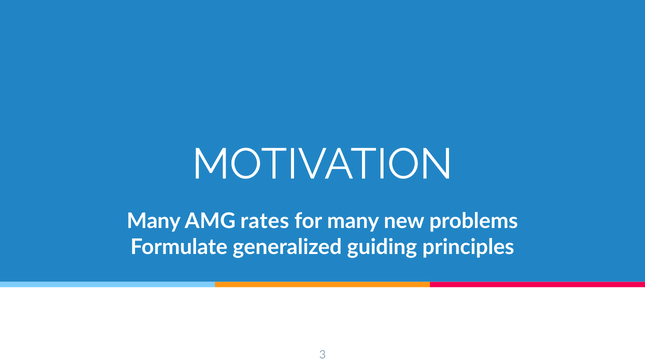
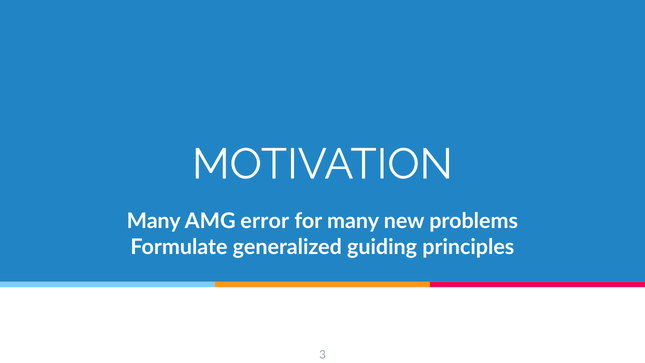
rates: rates -> error
